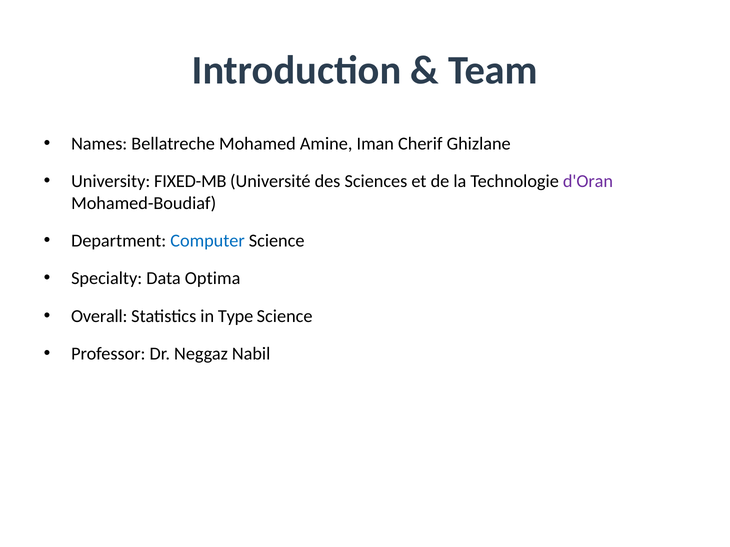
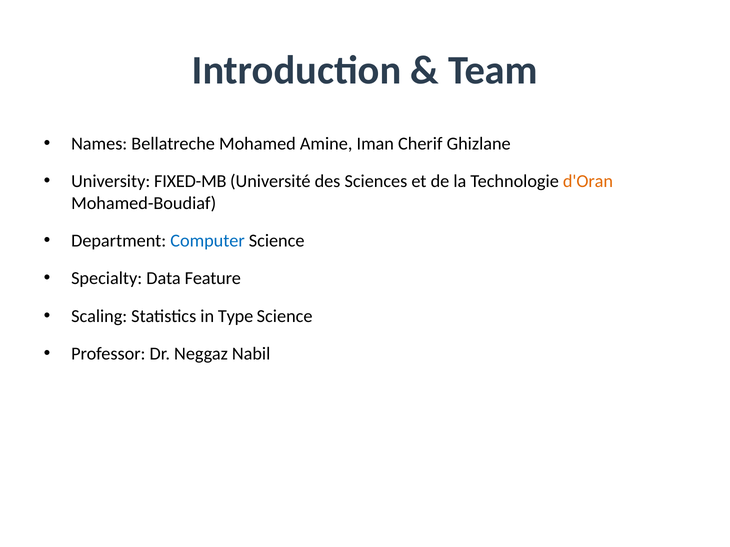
d'Oran colour: purple -> orange
Optima: Optima -> Feature
Overall: Overall -> Scaling
